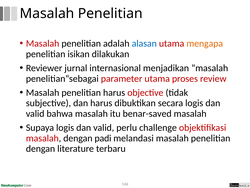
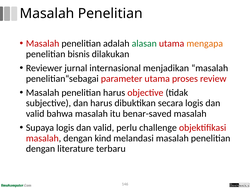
alasan colour: blue -> green
isikan: isikan -> bisnis
padi: padi -> kind
